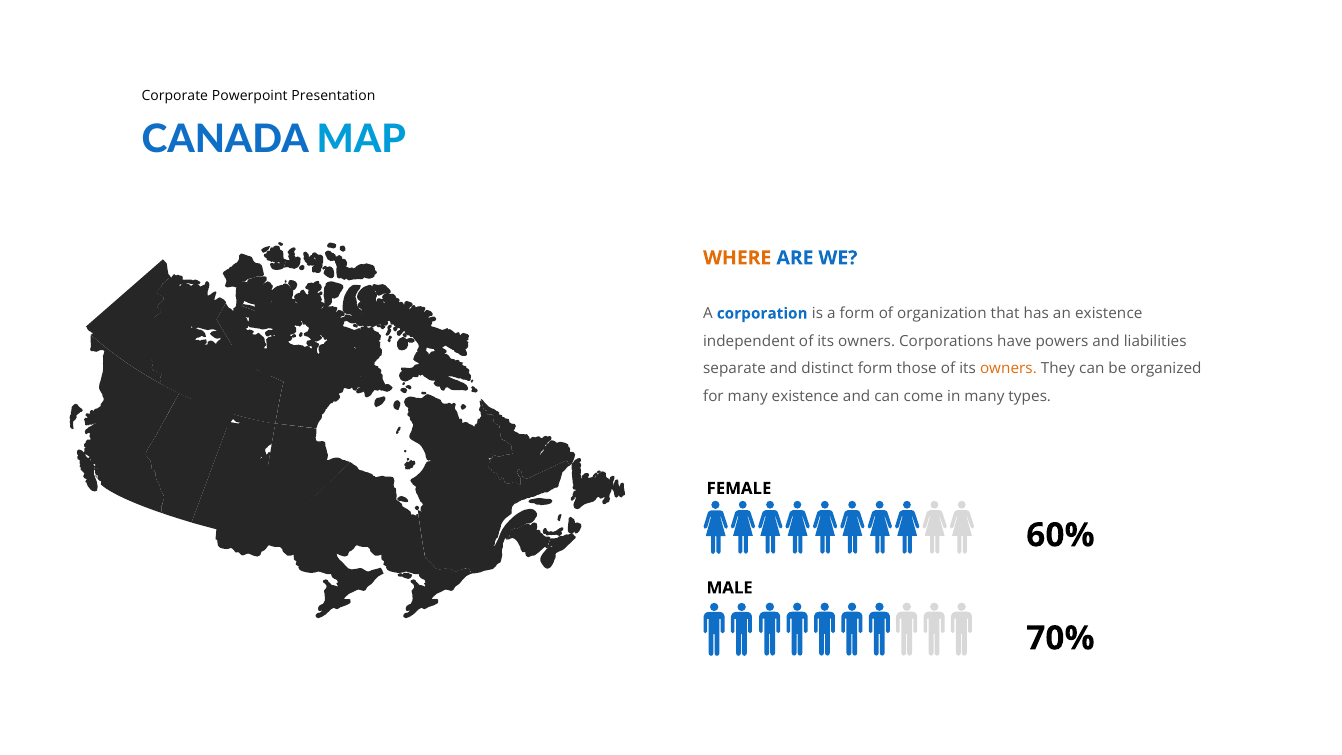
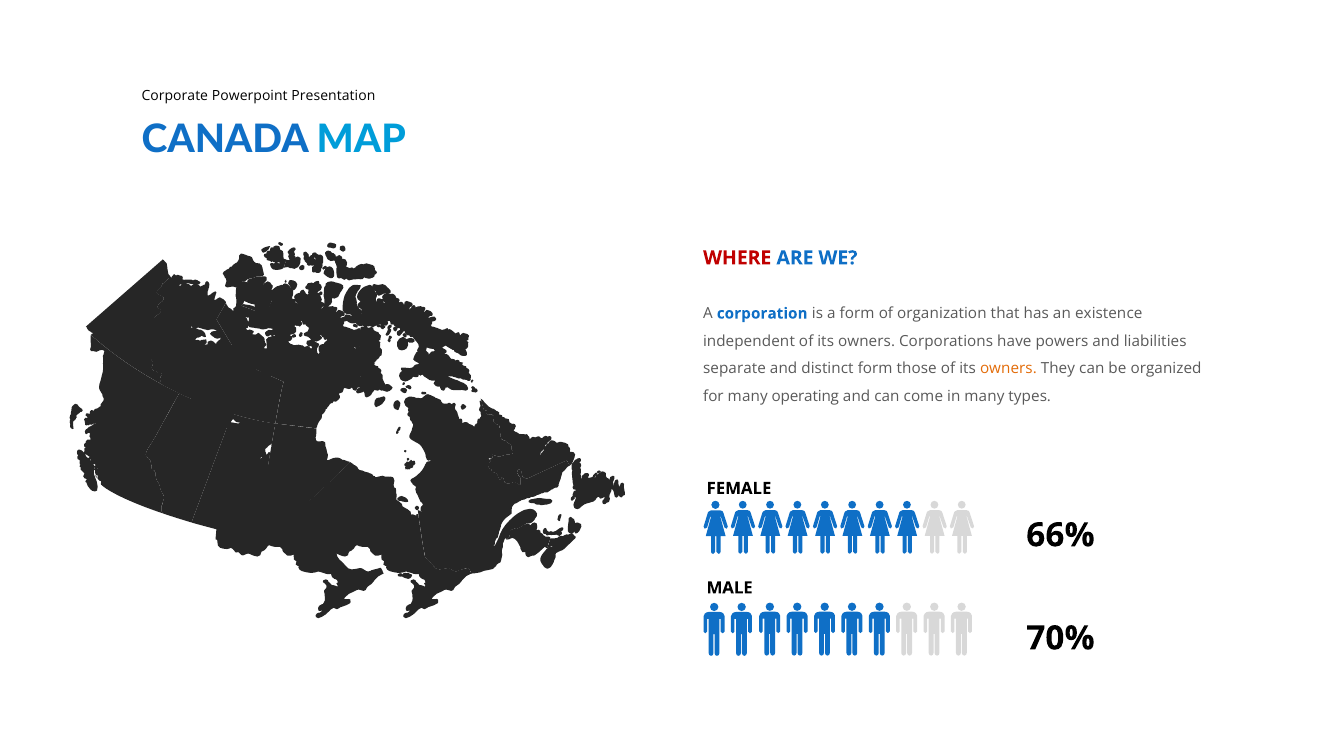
WHERE colour: orange -> red
many existence: existence -> operating
60%: 60% -> 66%
